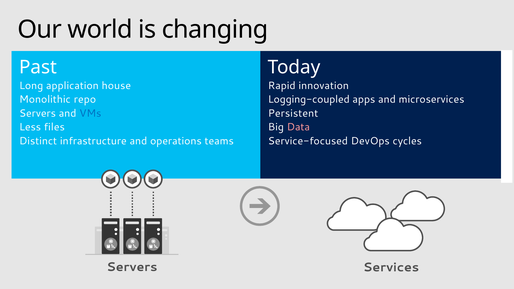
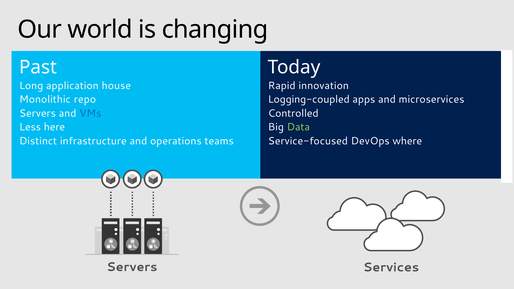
Persistent: Persistent -> Controlled
files: files -> here
Data colour: pink -> light green
cycles: cycles -> where
